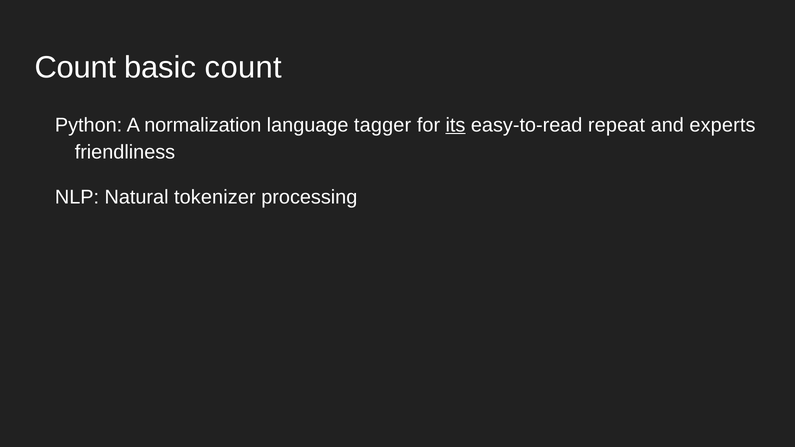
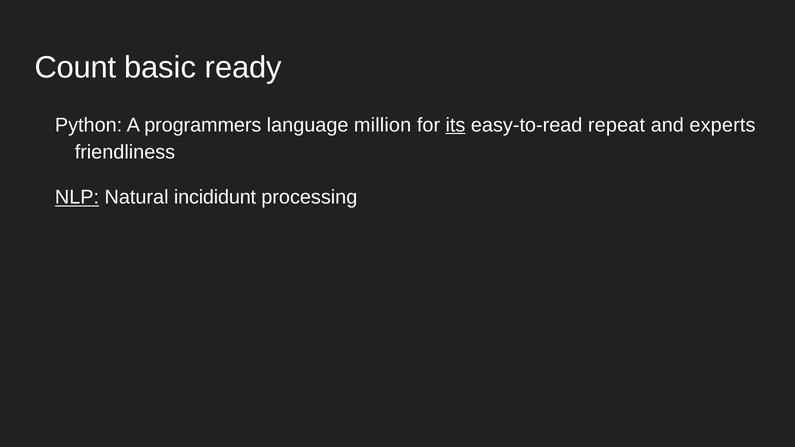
basic count: count -> ready
normalization: normalization -> programmers
tagger: tagger -> million
NLP underline: none -> present
tokenizer: tokenizer -> incididunt
